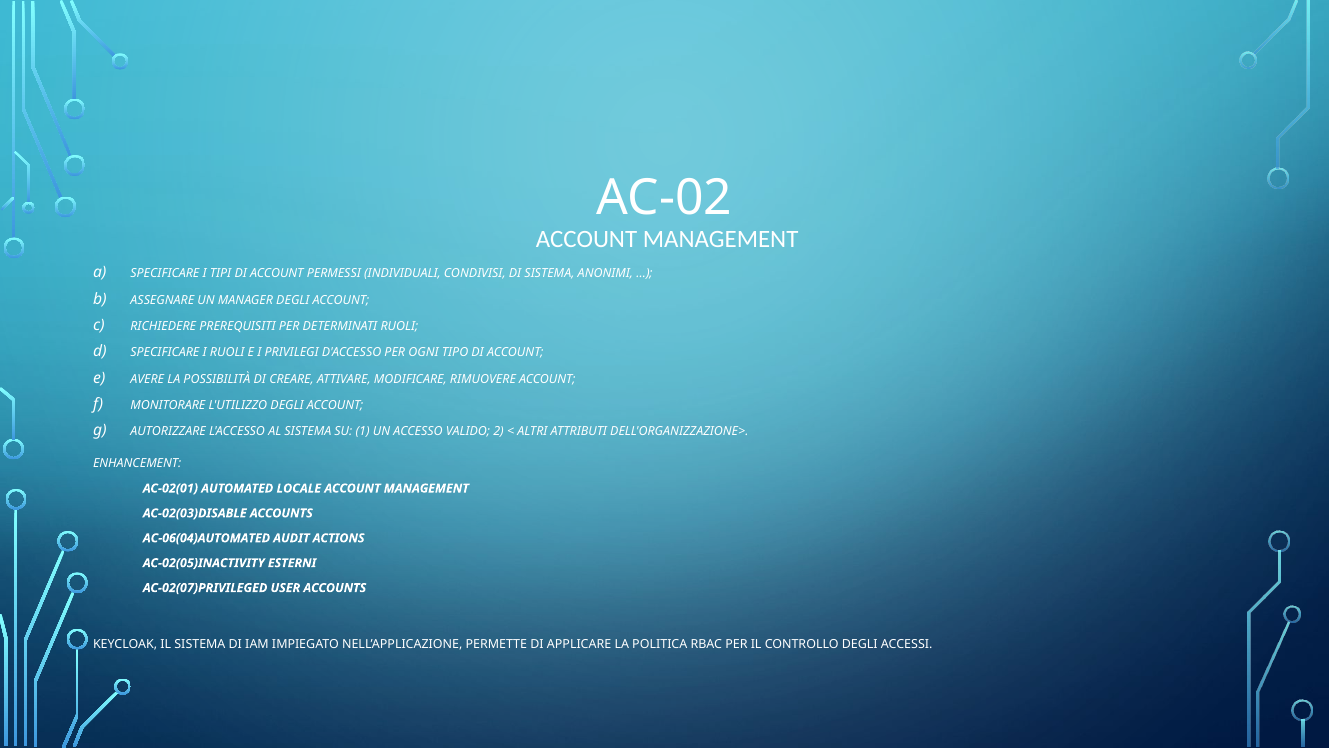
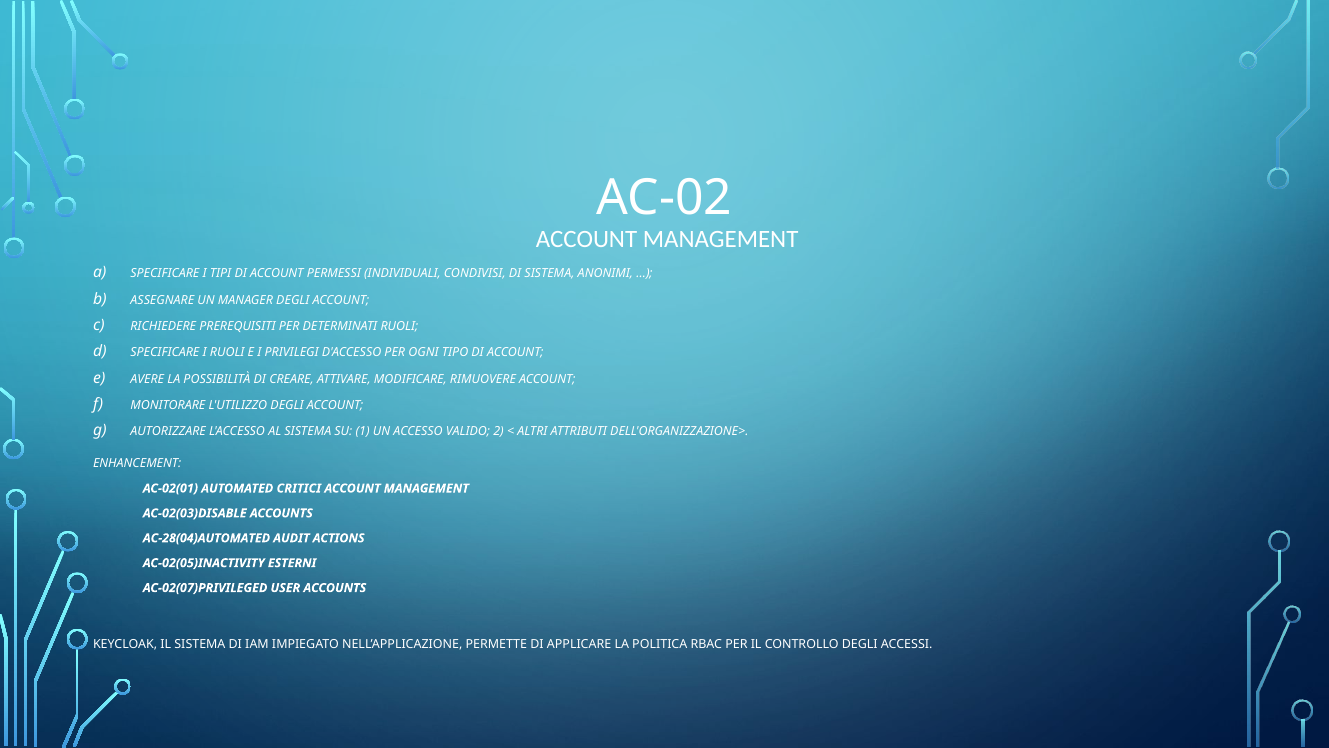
LOCALE: LOCALE -> CRITICI
AC-06(04)AUTOMATED: AC-06(04)AUTOMATED -> AC-28(04)AUTOMATED
